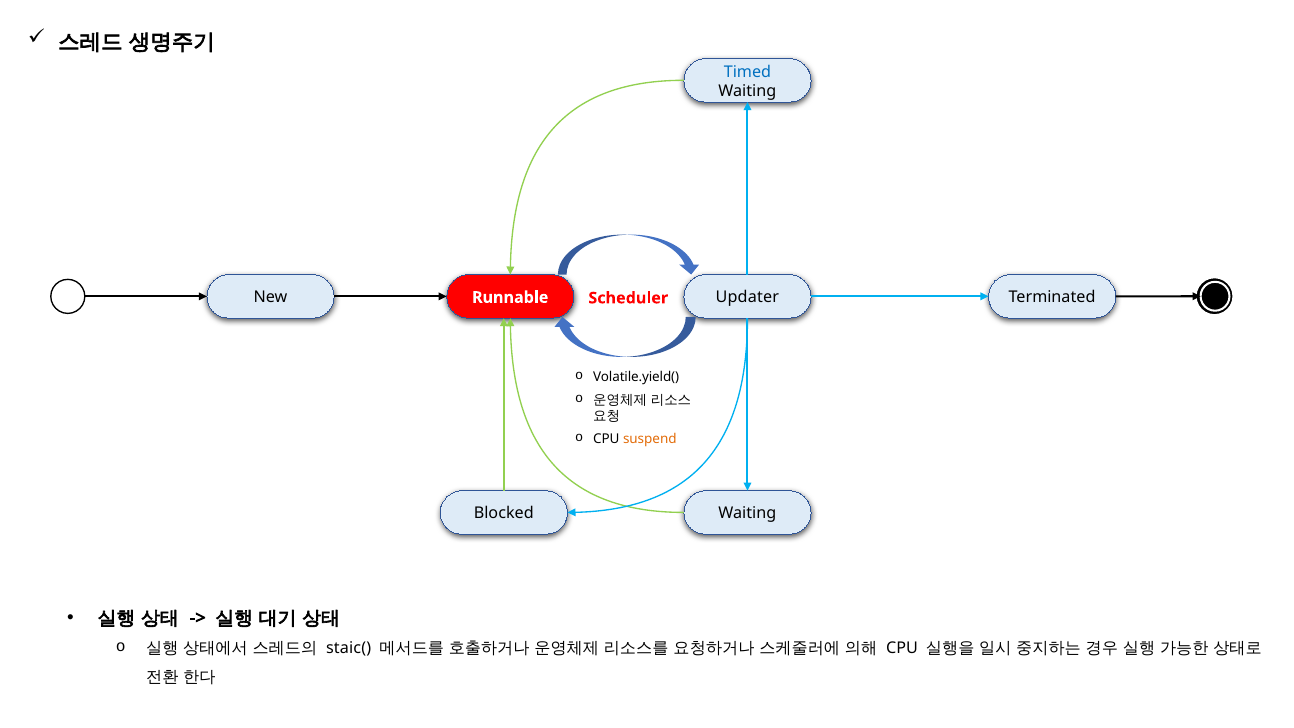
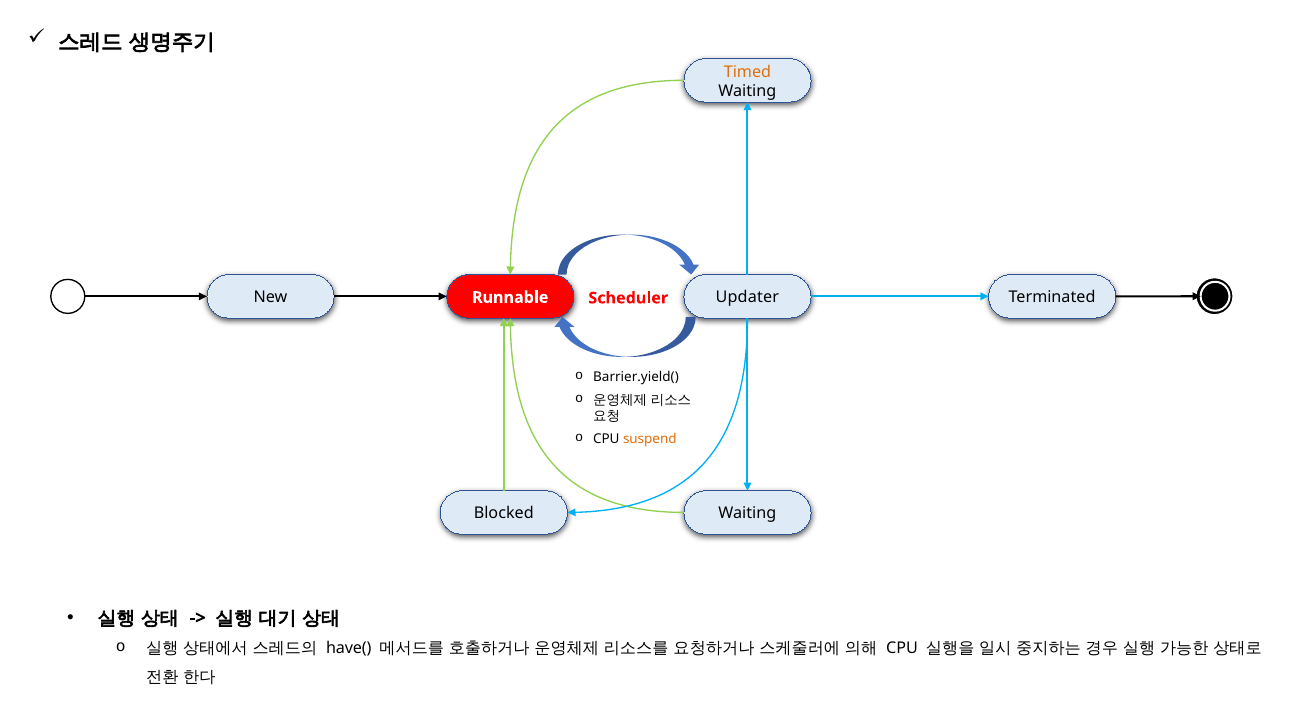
Timed colour: blue -> orange
Volatile.yield(: Volatile.yield( -> Barrier.yield(
staic(: staic( -> have(
